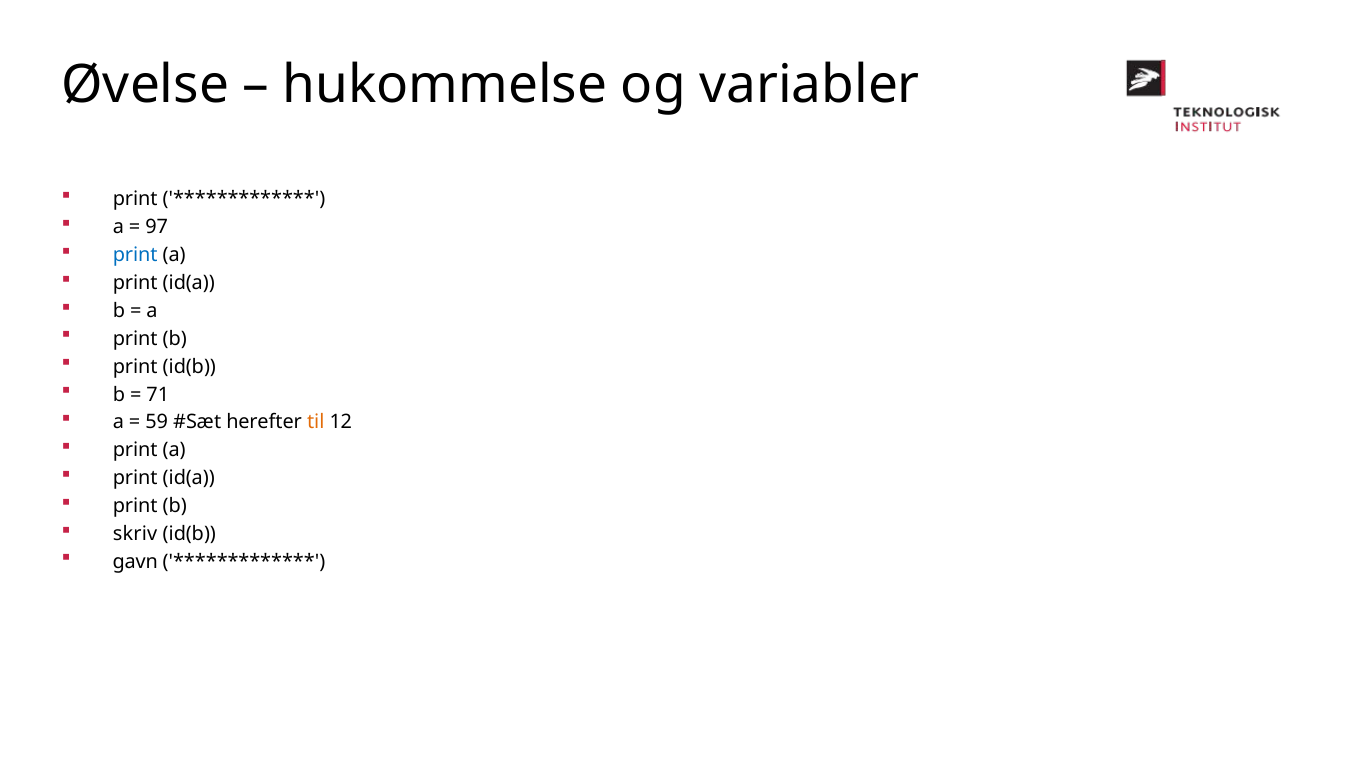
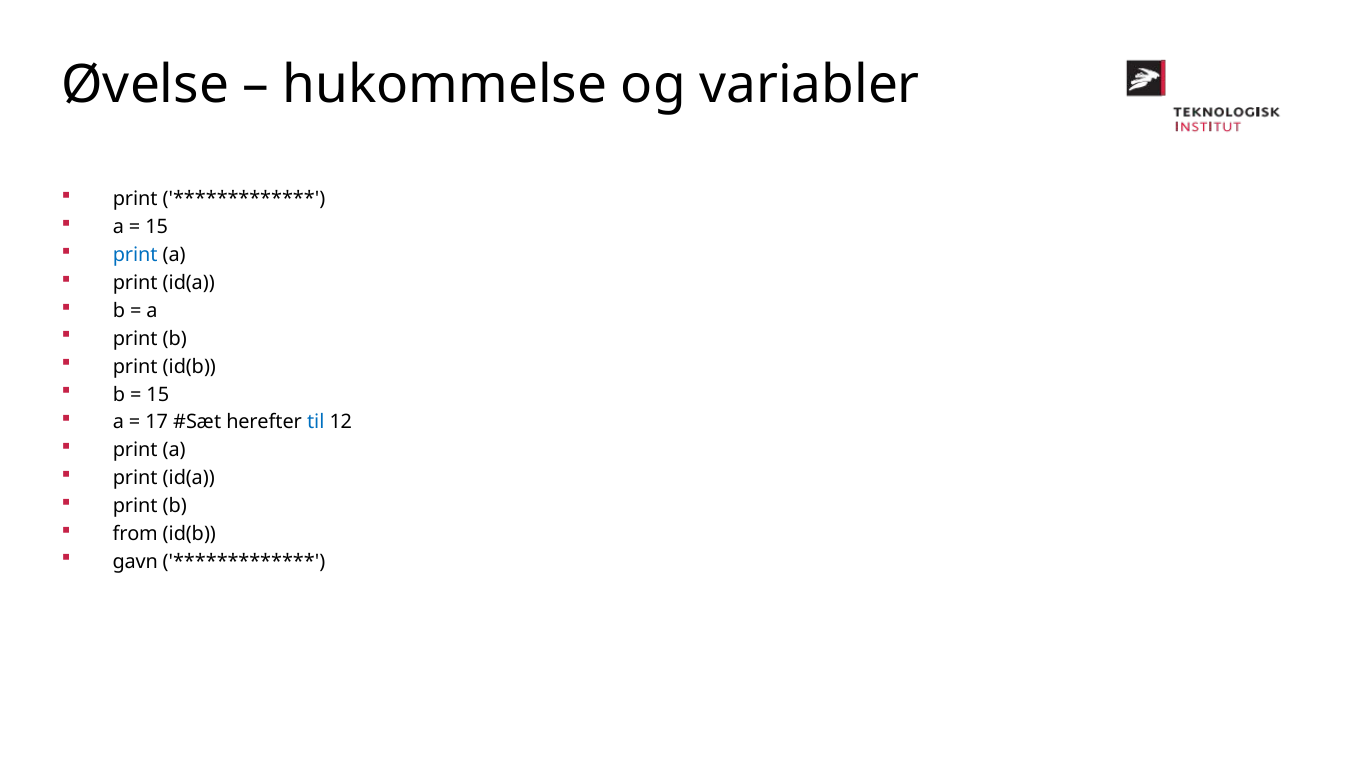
97 at (157, 227): 97 -> 15
71 at (158, 394): 71 -> 15
59: 59 -> 17
til colour: orange -> blue
skriv: skriv -> from
